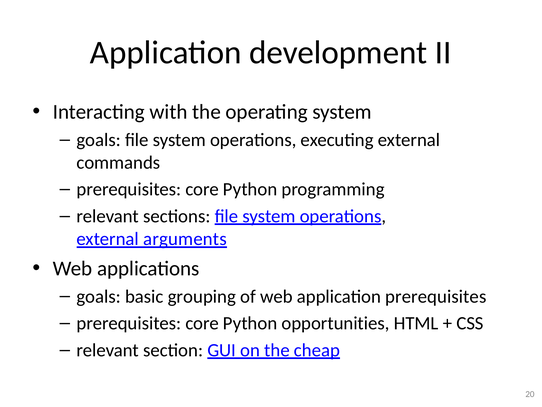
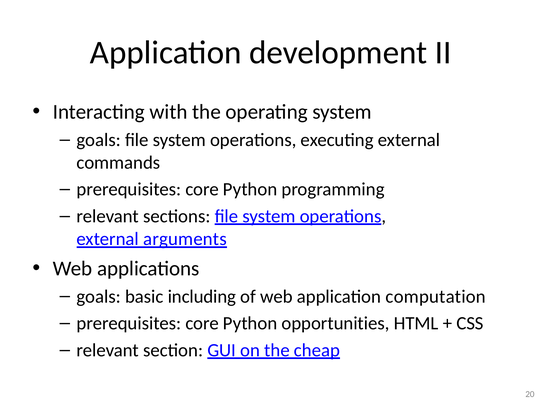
grouping: grouping -> including
application prerequisites: prerequisites -> computation
